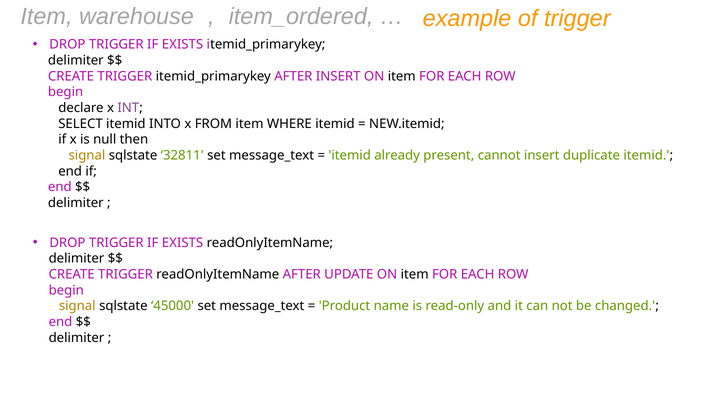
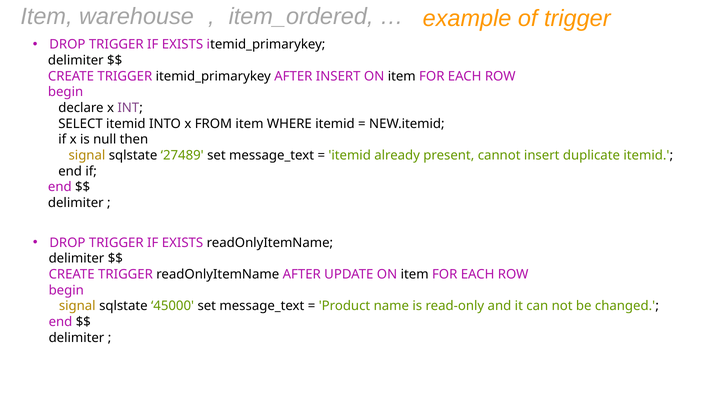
32811: 32811 -> 27489
